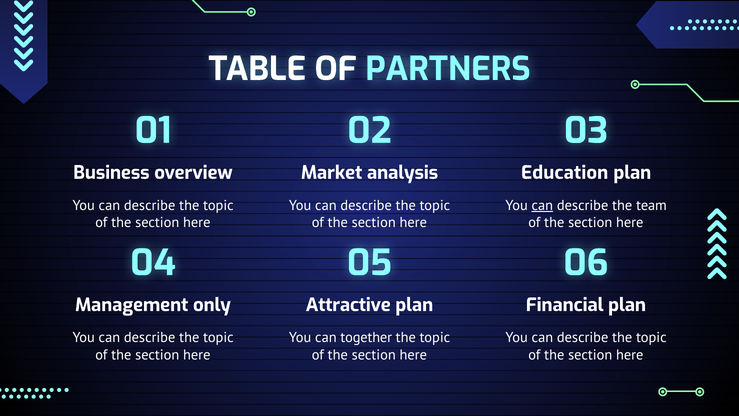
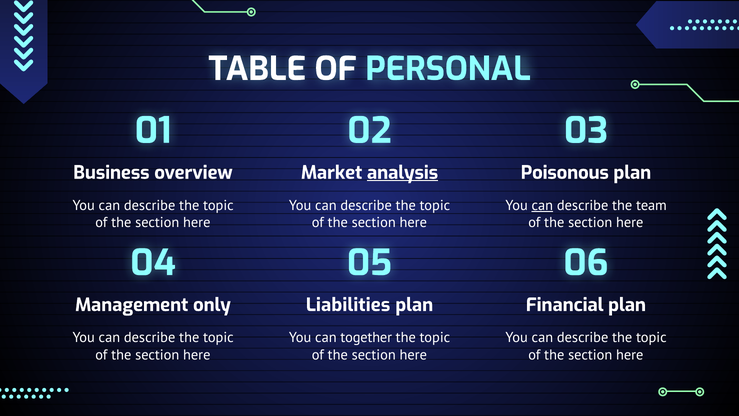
PARTNERS: PARTNERS -> PERSONAL
analysis underline: none -> present
Education: Education -> Poisonous
Attractive: Attractive -> Liabilities
